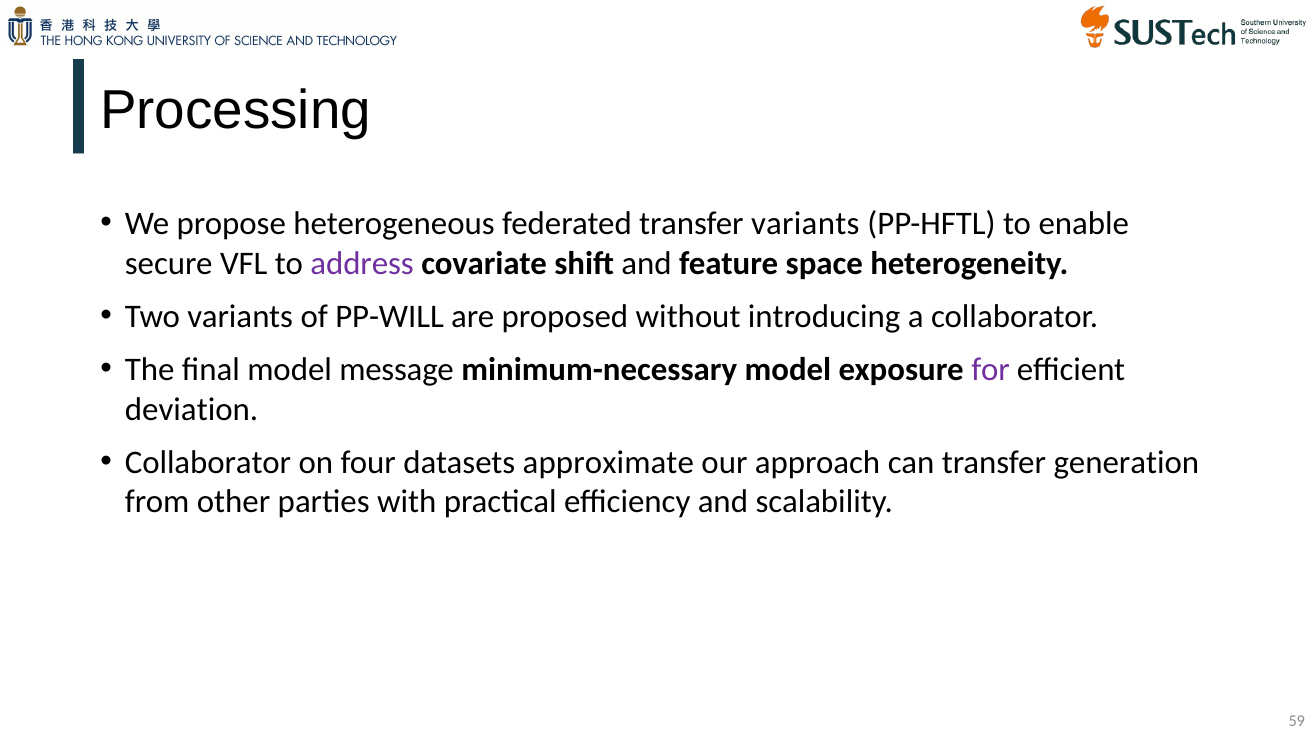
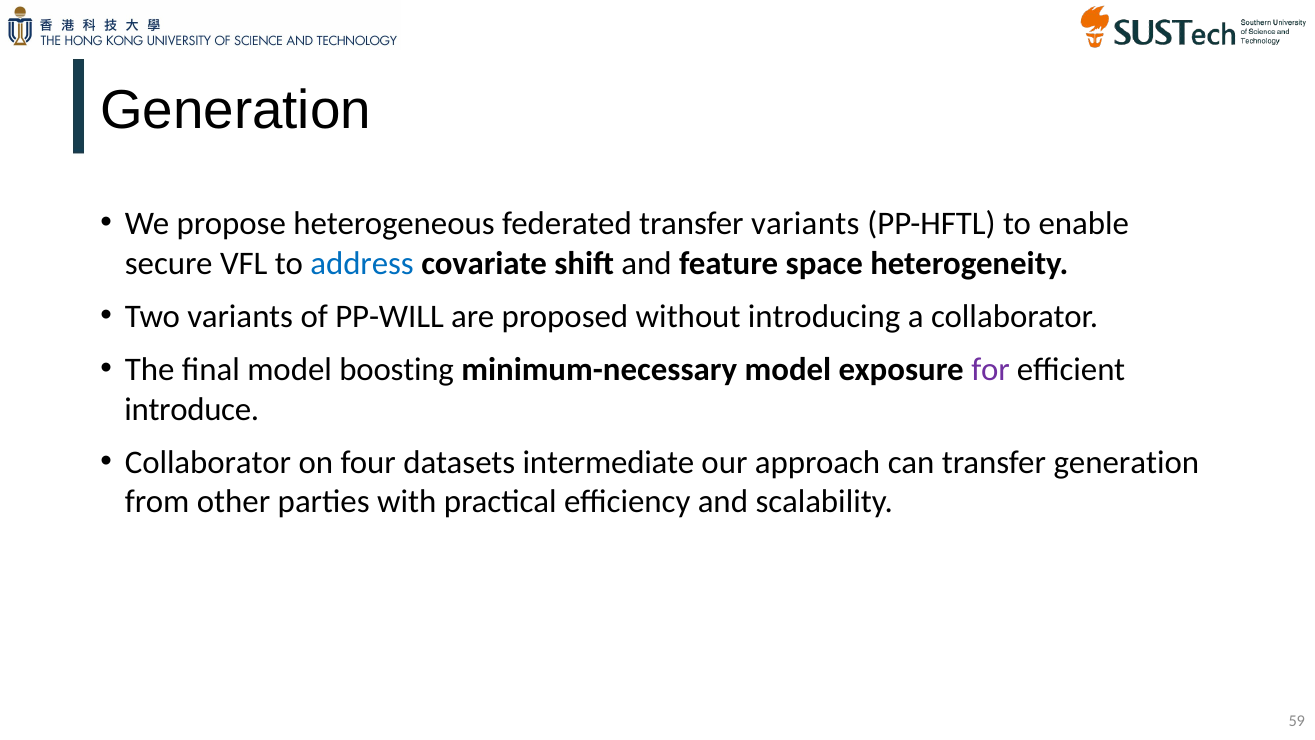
Processing at (236, 110): Processing -> Generation
address colour: purple -> blue
message: message -> boosting
deviation: deviation -> introduce
approximate: approximate -> intermediate
